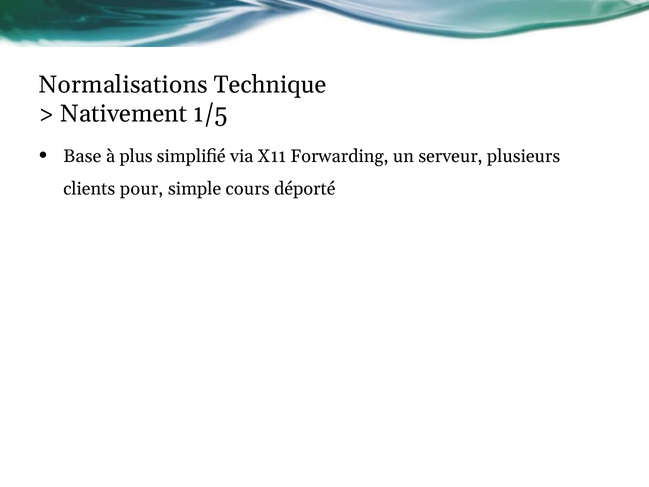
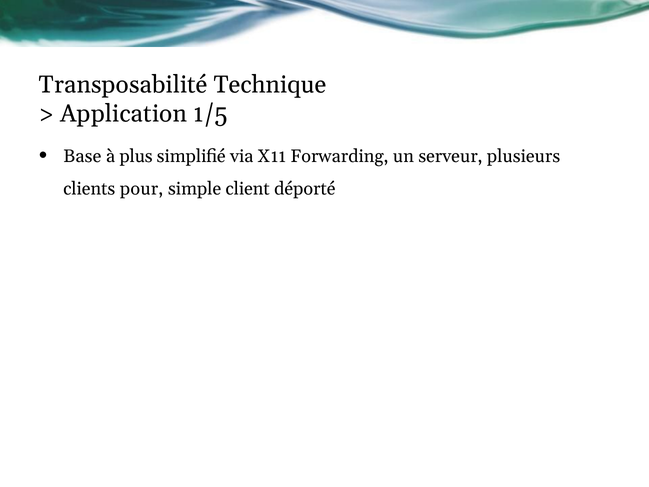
Normalisations: Normalisations -> Transposabilité
Nativement: Nativement -> Application
cours: cours -> client
